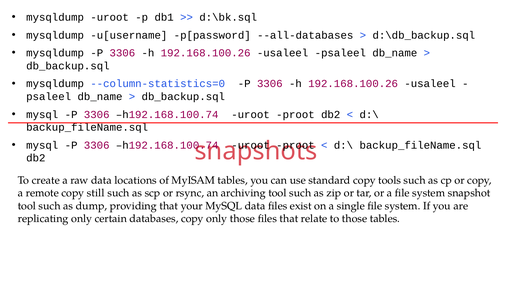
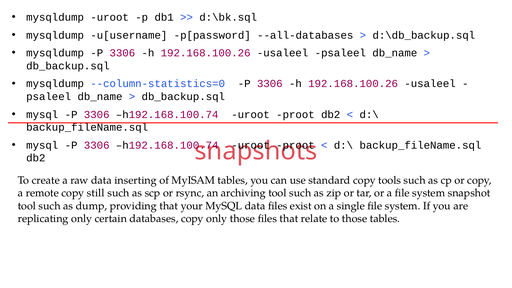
locations: locations -> inserting
